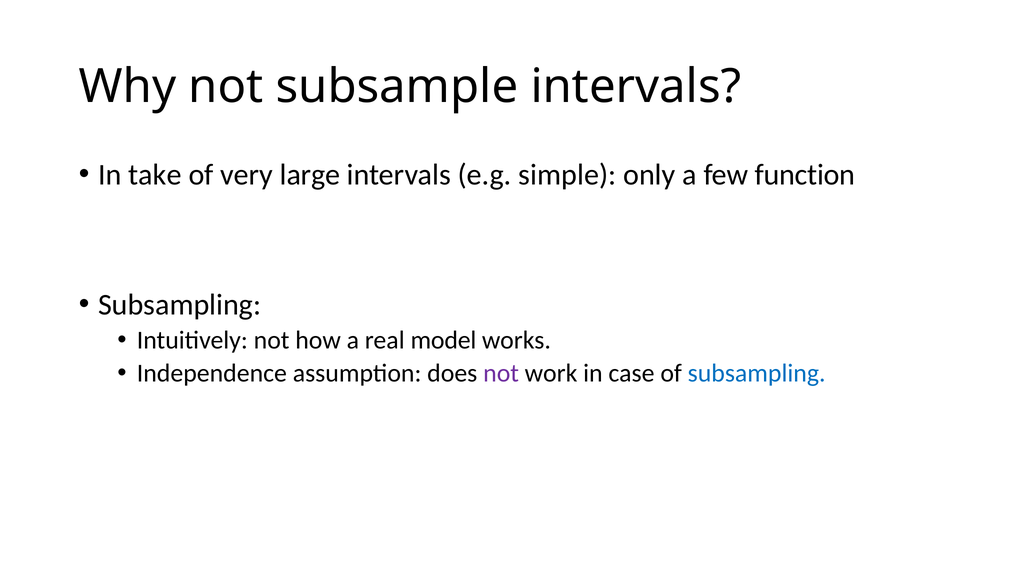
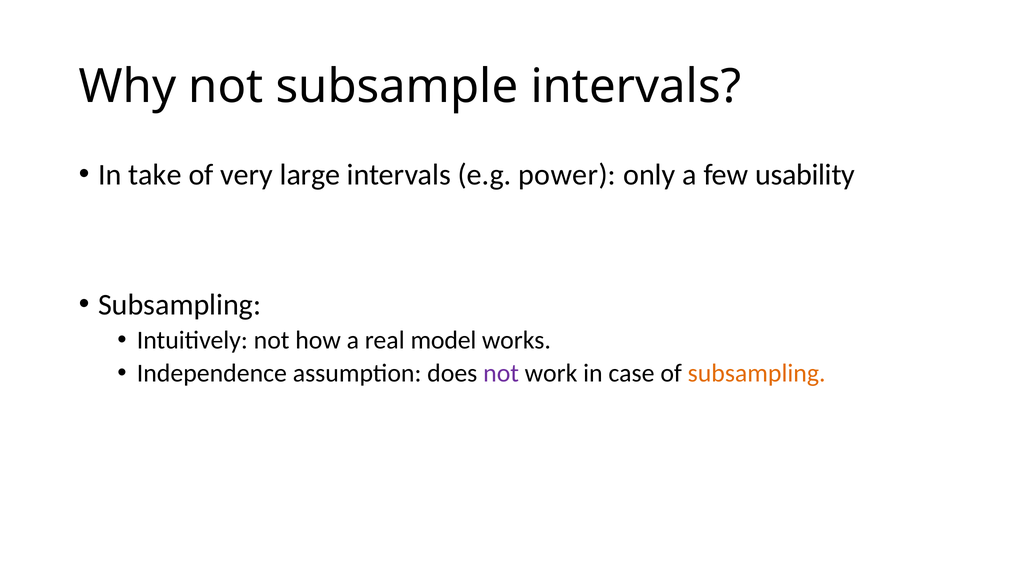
simple: simple -> power
function: function -> usability
subsampling at (757, 373) colour: blue -> orange
